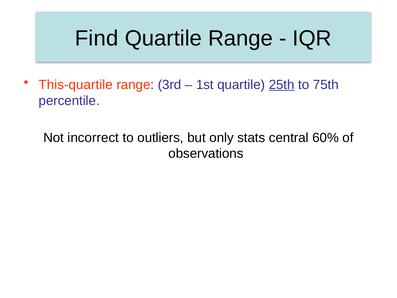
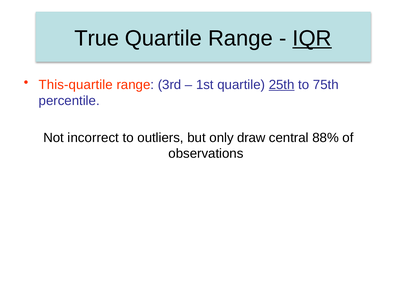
Find: Find -> True
IQR underline: none -> present
stats: stats -> draw
60%: 60% -> 88%
